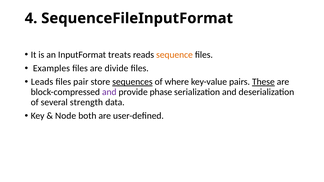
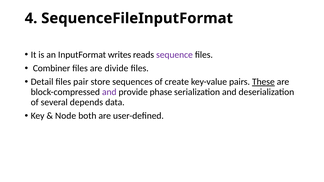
treats: treats -> writes
sequence colour: orange -> purple
Examples: Examples -> Combiner
Leads: Leads -> Detail
sequences underline: present -> none
where: where -> create
strength: strength -> depends
